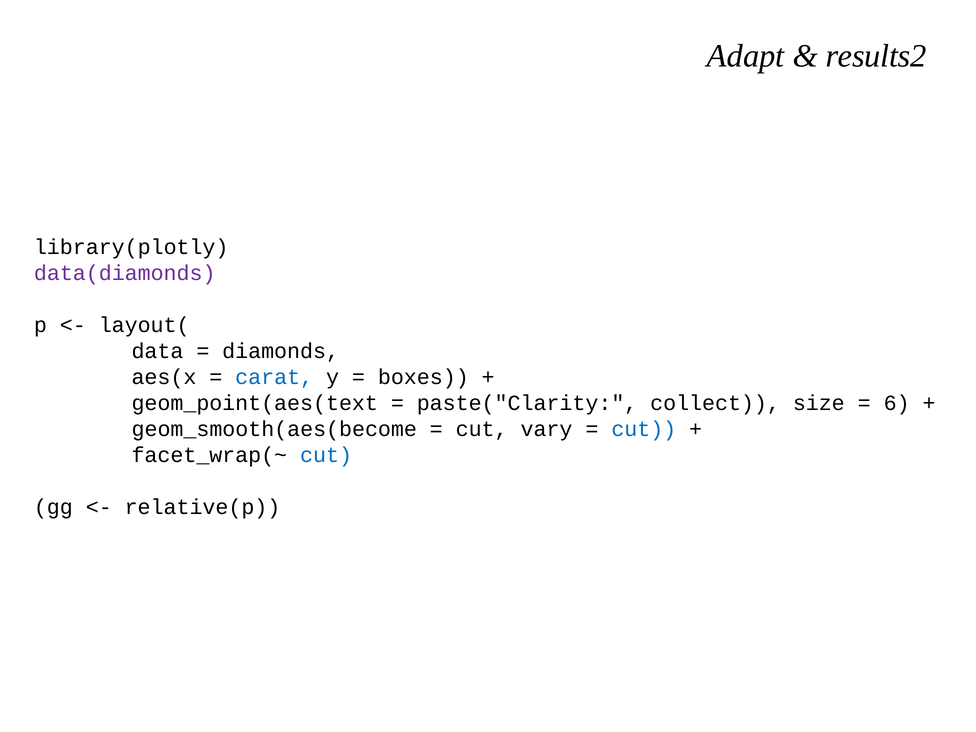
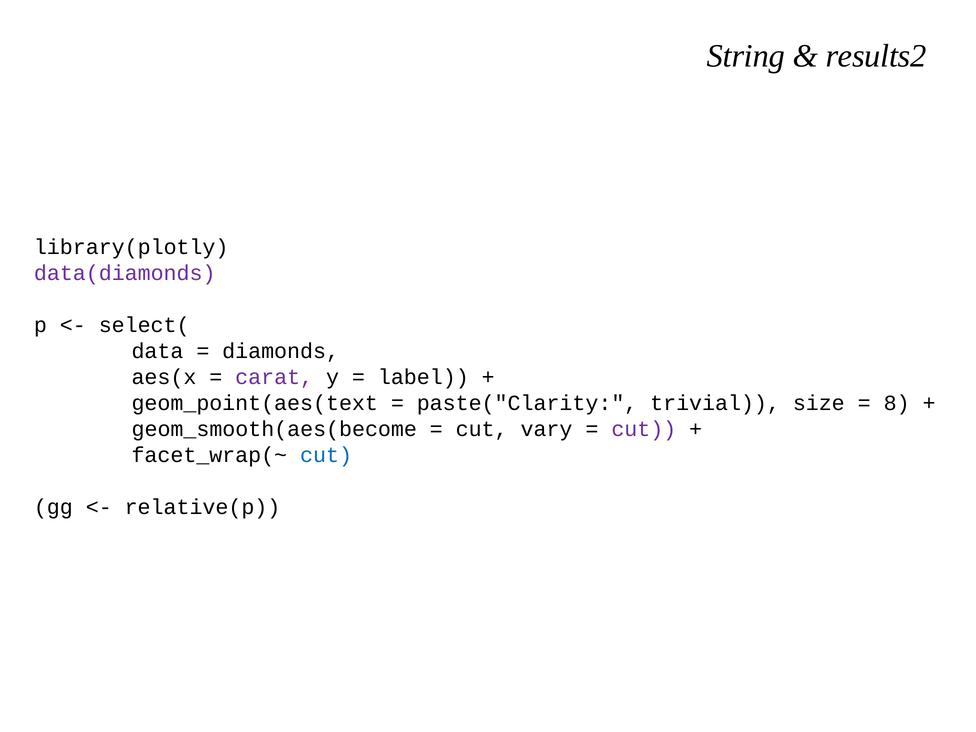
Adapt: Adapt -> String
layout(: layout( -> select(
carat colour: blue -> purple
boxes: boxes -> label
collect: collect -> trivial
6: 6 -> 8
cut at (644, 429) colour: blue -> purple
